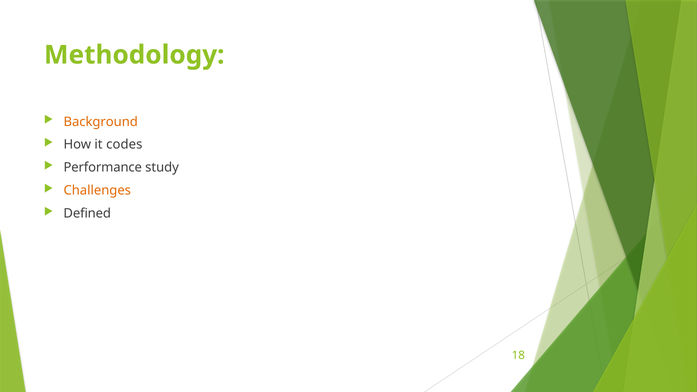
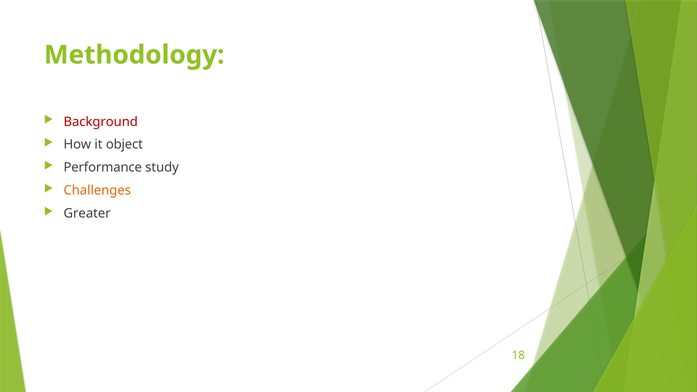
Background colour: orange -> red
codes: codes -> object
Defined: Defined -> Greater
